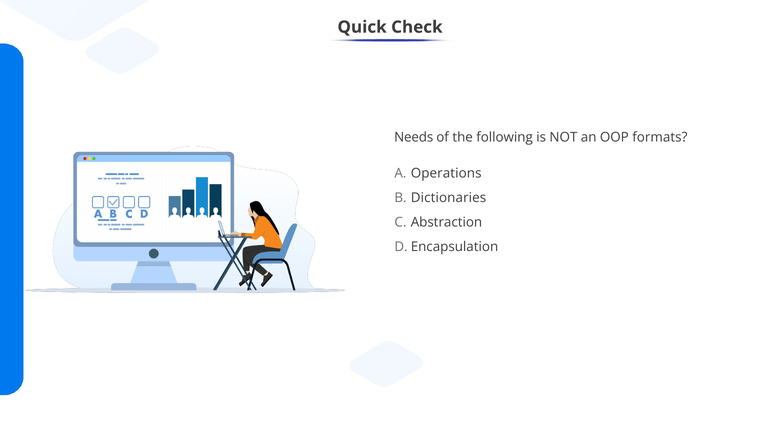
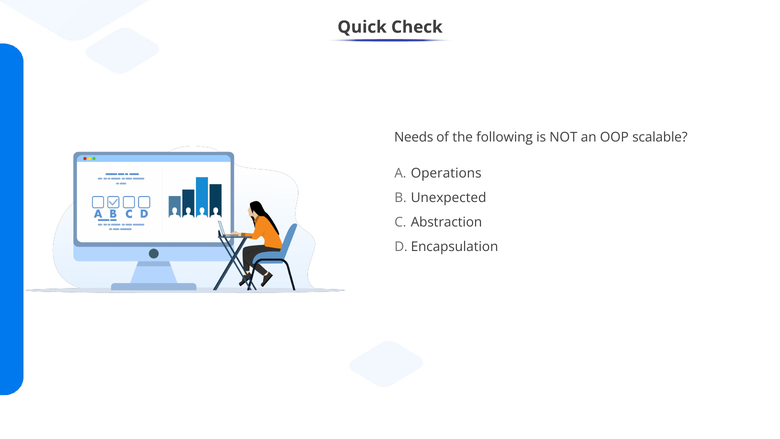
formats: formats -> scalable
Dictionaries: Dictionaries -> Unexpected
